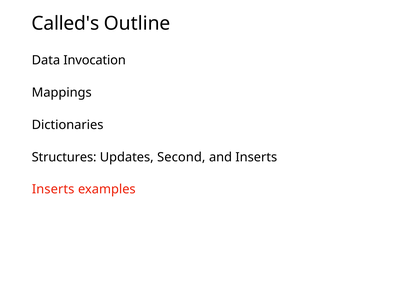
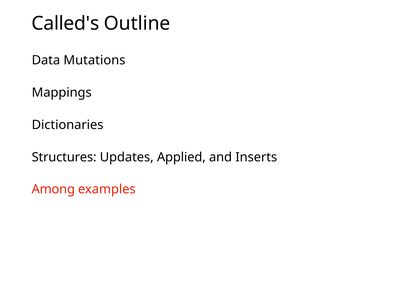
Invocation: Invocation -> Mutations
Second: Second -> Applied
Inserts at (53, 190): Inserts -> Among
